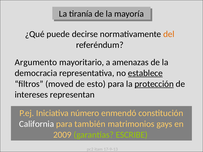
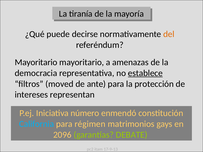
Argumento at (36, 62): Argumento -> Mayoritario
esto: esto -> ante
protección underline: present -> none
California colour: white -> light blue
también: también -> régimen
2009: 2009 -> 2096
ESCRIBE: ESCRIBE -> DEBATE
